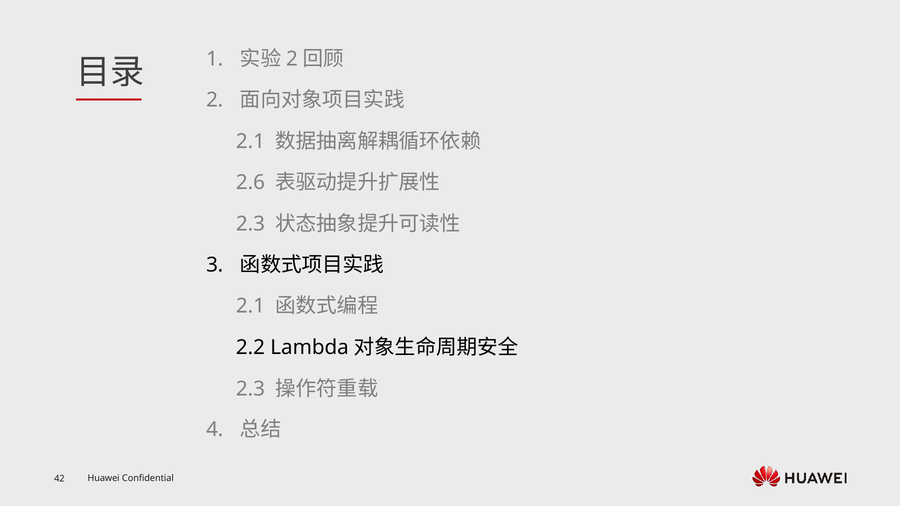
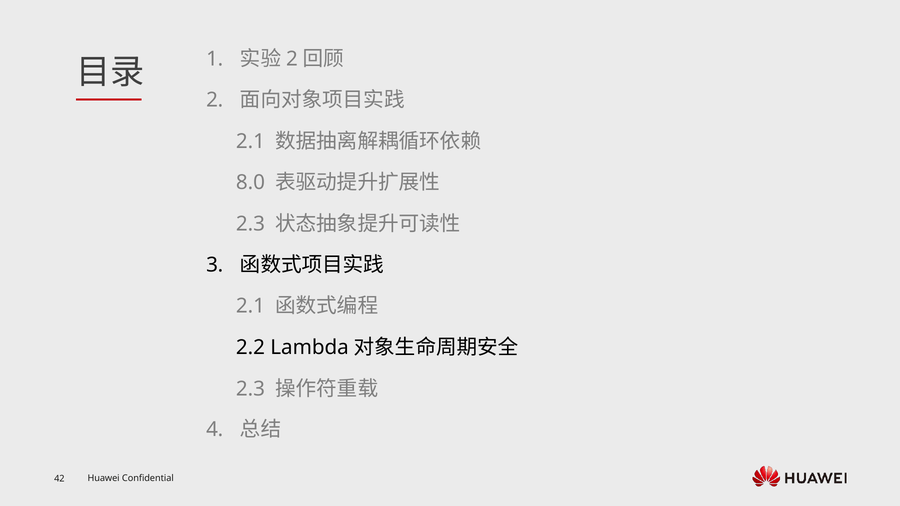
2.6: 2.6 -> 8.0
